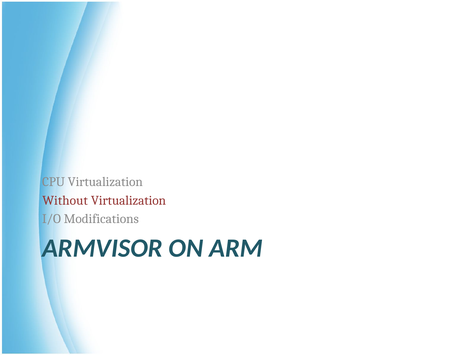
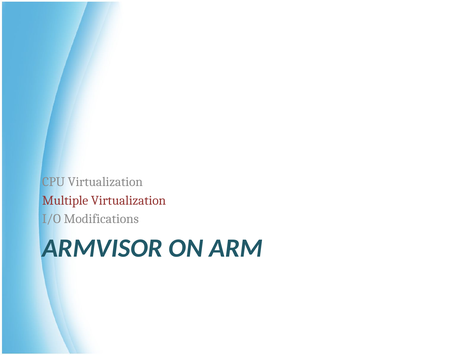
Without: Without -> Multiple
